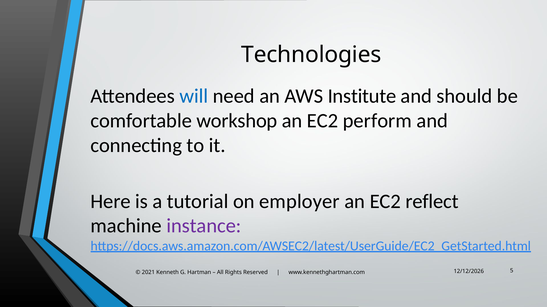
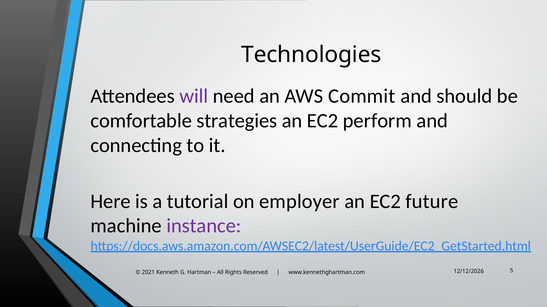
will colour: blue -> purple
Institute: Institute -> Commit
workshop: workshop -> strategies
reflect: reflect -> future
